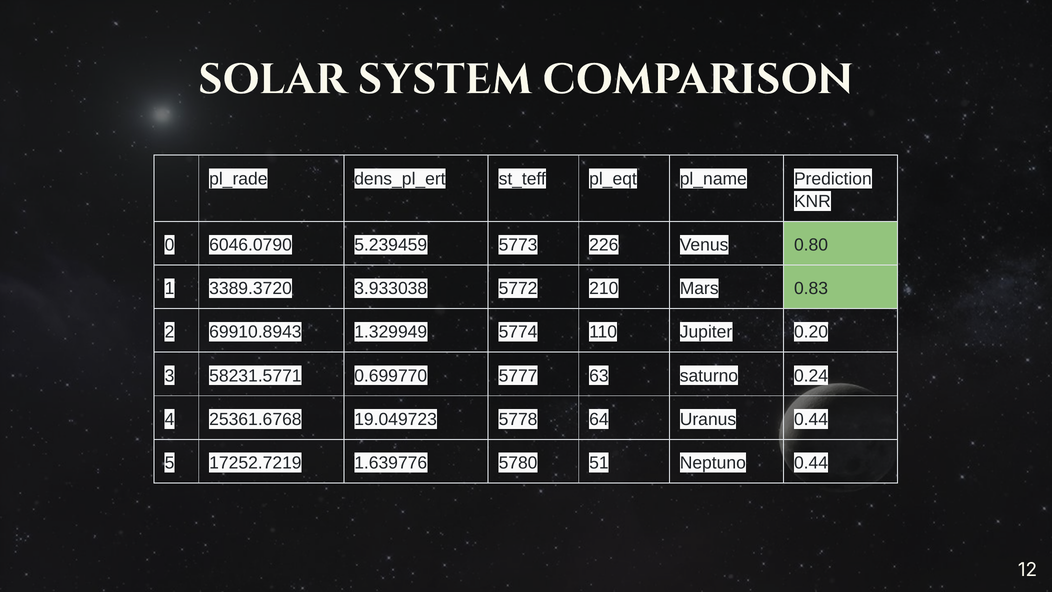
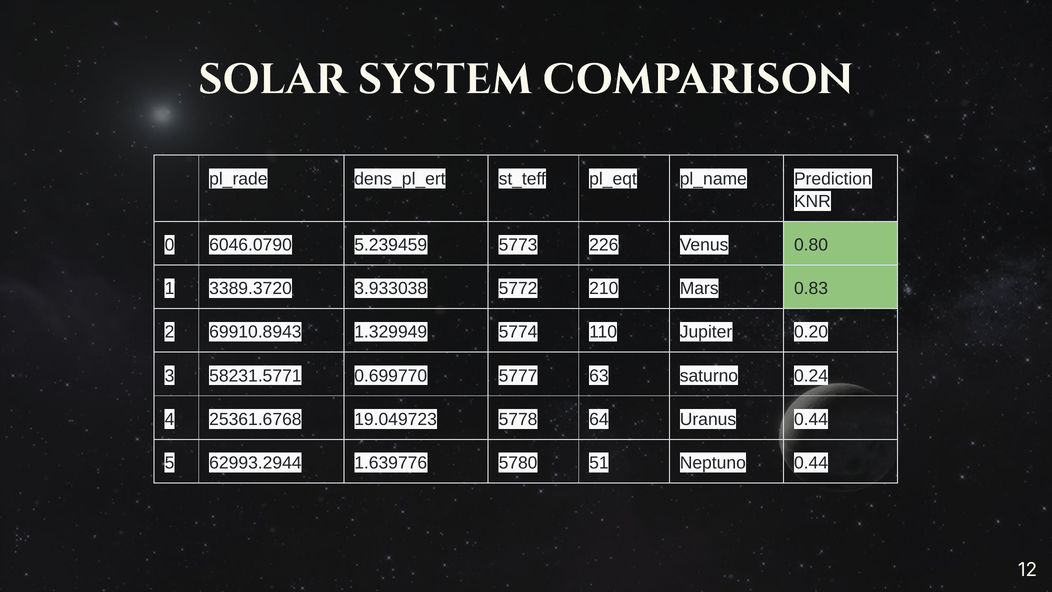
17252.7219: 17252.7219 -> 62993.2944
